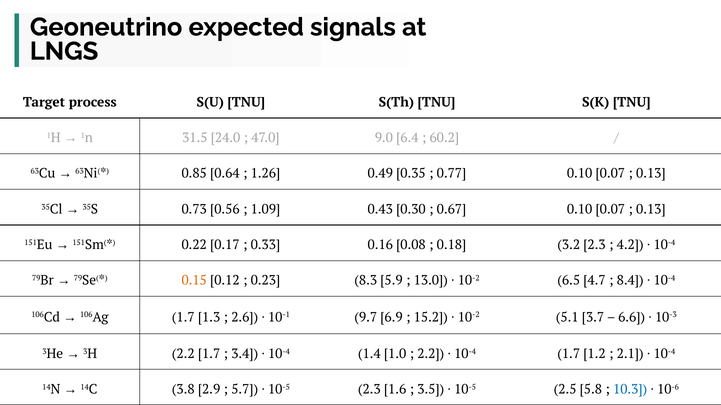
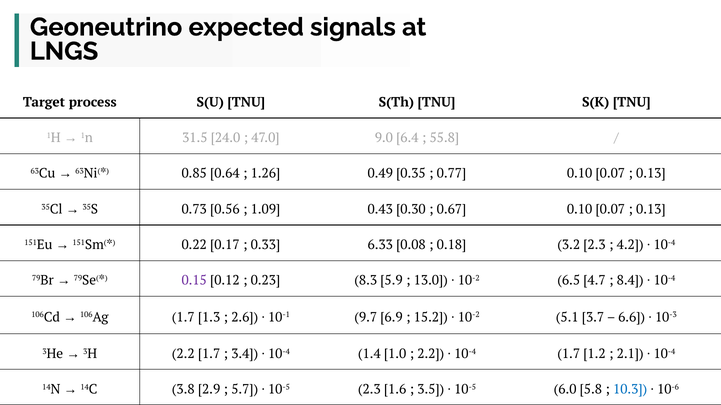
60.2: 60.2 -> 55.8
0.16: 0.16 -> 6.33
0.15 colour: orange -> purple
2.5: 2.5 -> 6.0
